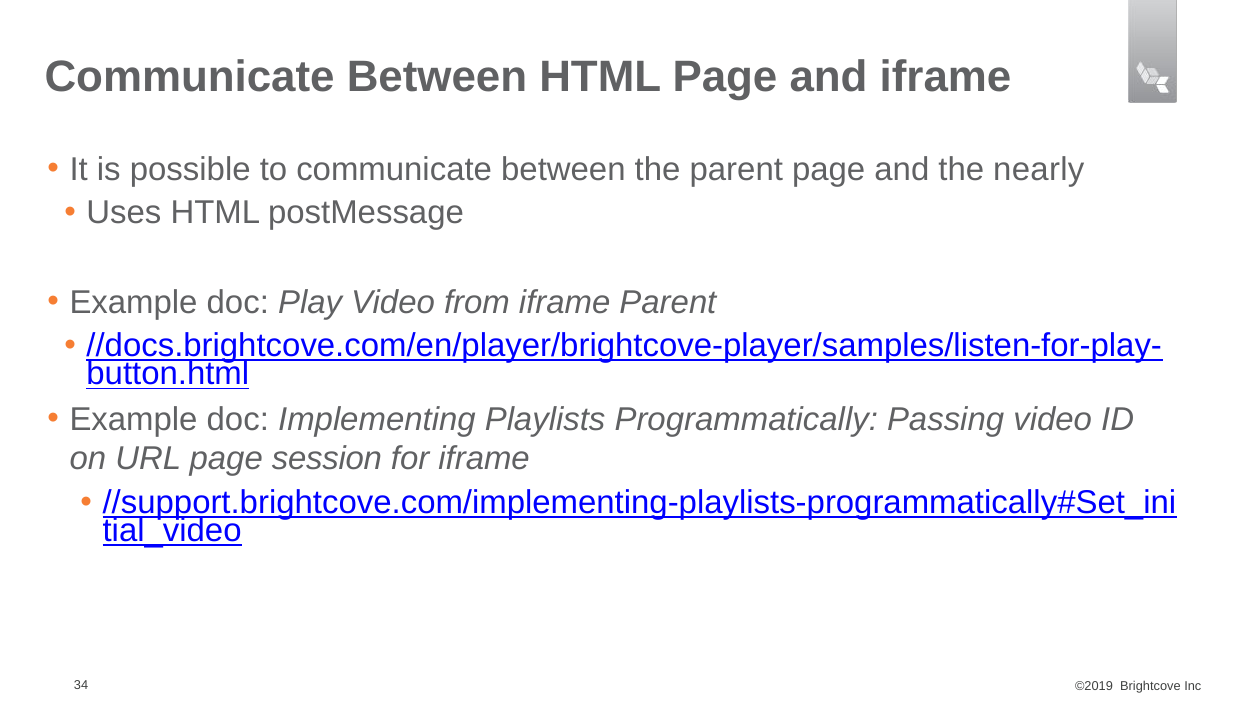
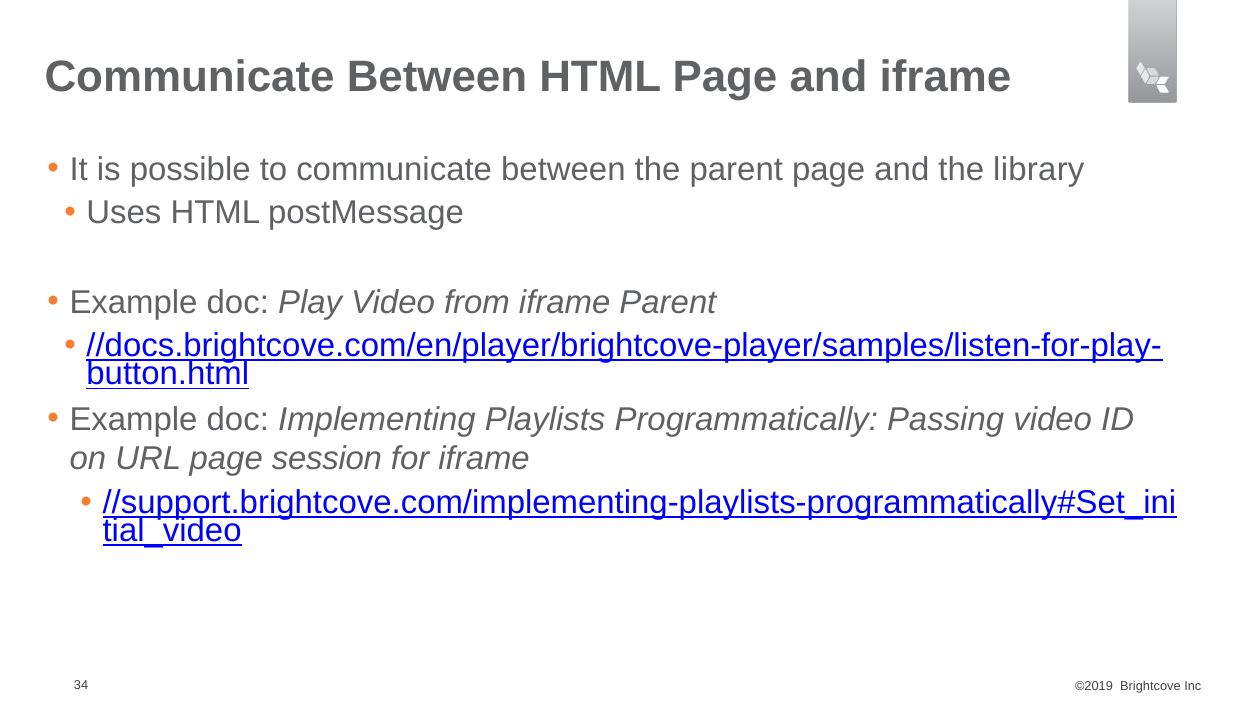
nearly: nearly -> library
